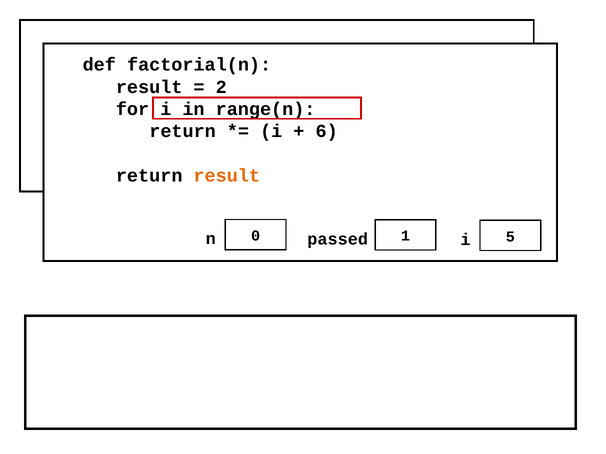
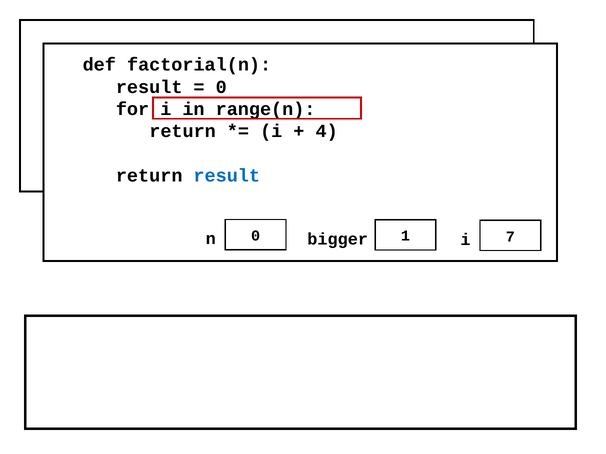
2 at (221, 87): 2 -> 0
6: 6 -> 4
result at (227, 176) colour: orange -> blue
5: 5 -> 7
passed: passed -> bigger
